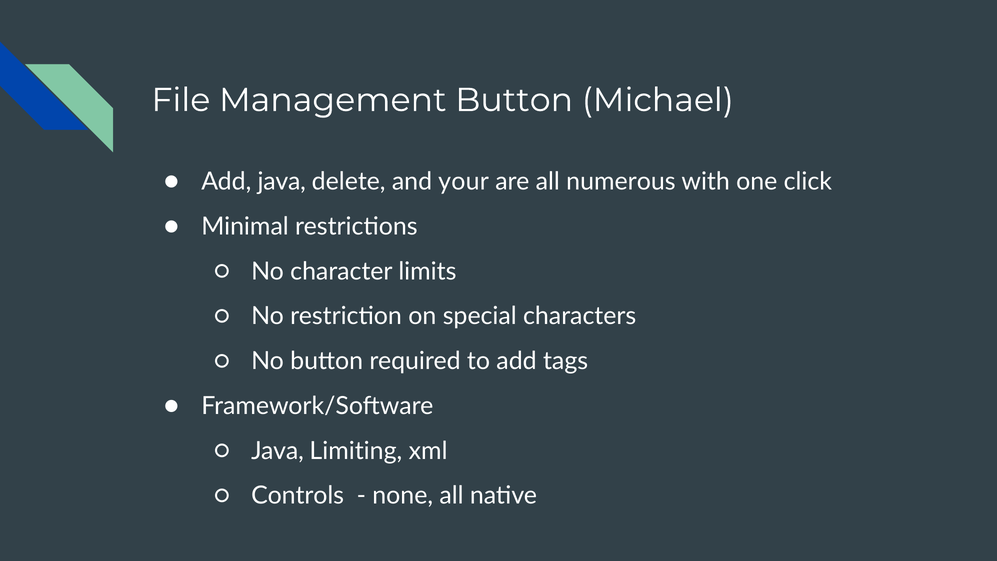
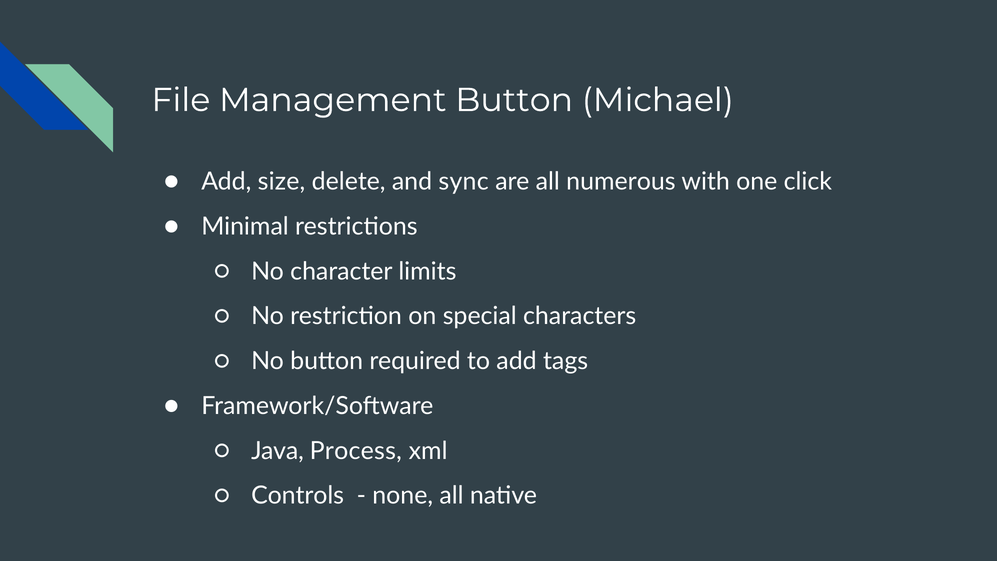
Add java: java -> size
your: your -> sync
Limiting: Limiting -> Process
